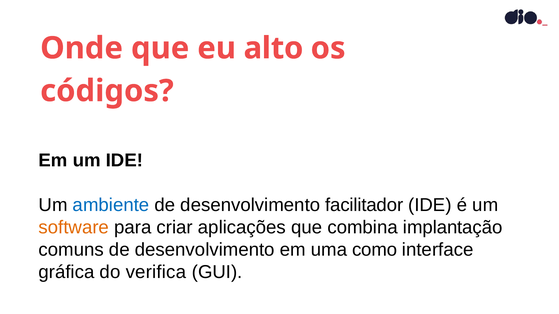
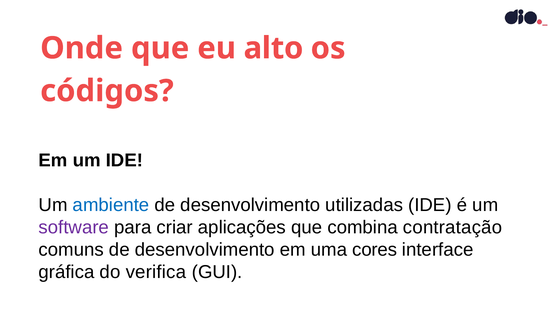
facilitador: facilitador -> utilizadas
software colour: orange -> purple
implantação: implantação -> contratação
como: como -> cores
